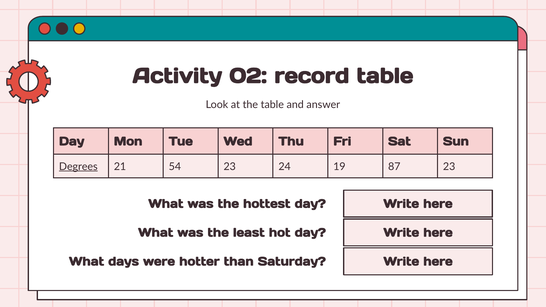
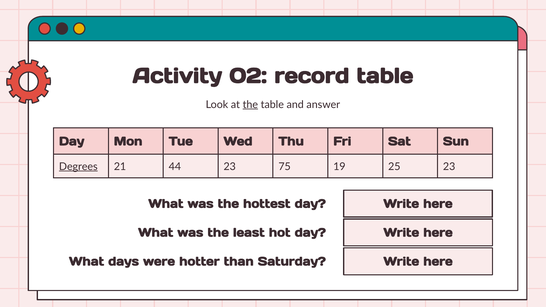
the at (250, 105) underline: none -> present
54: 54 -> 44
24: 24 -> 75
87: 87 -> 25
